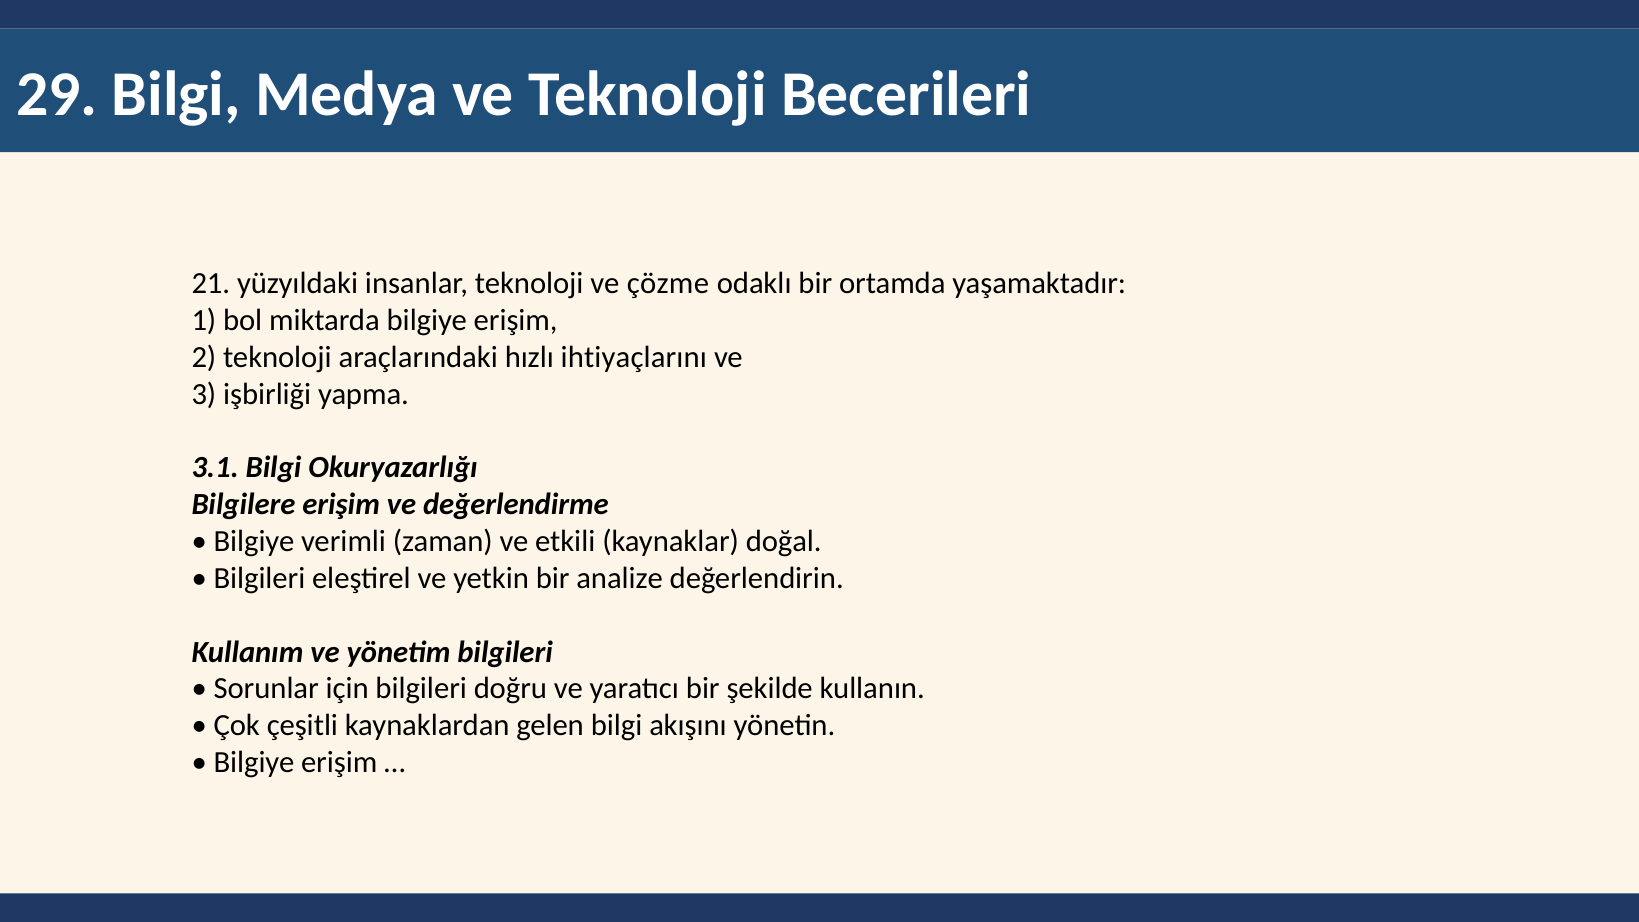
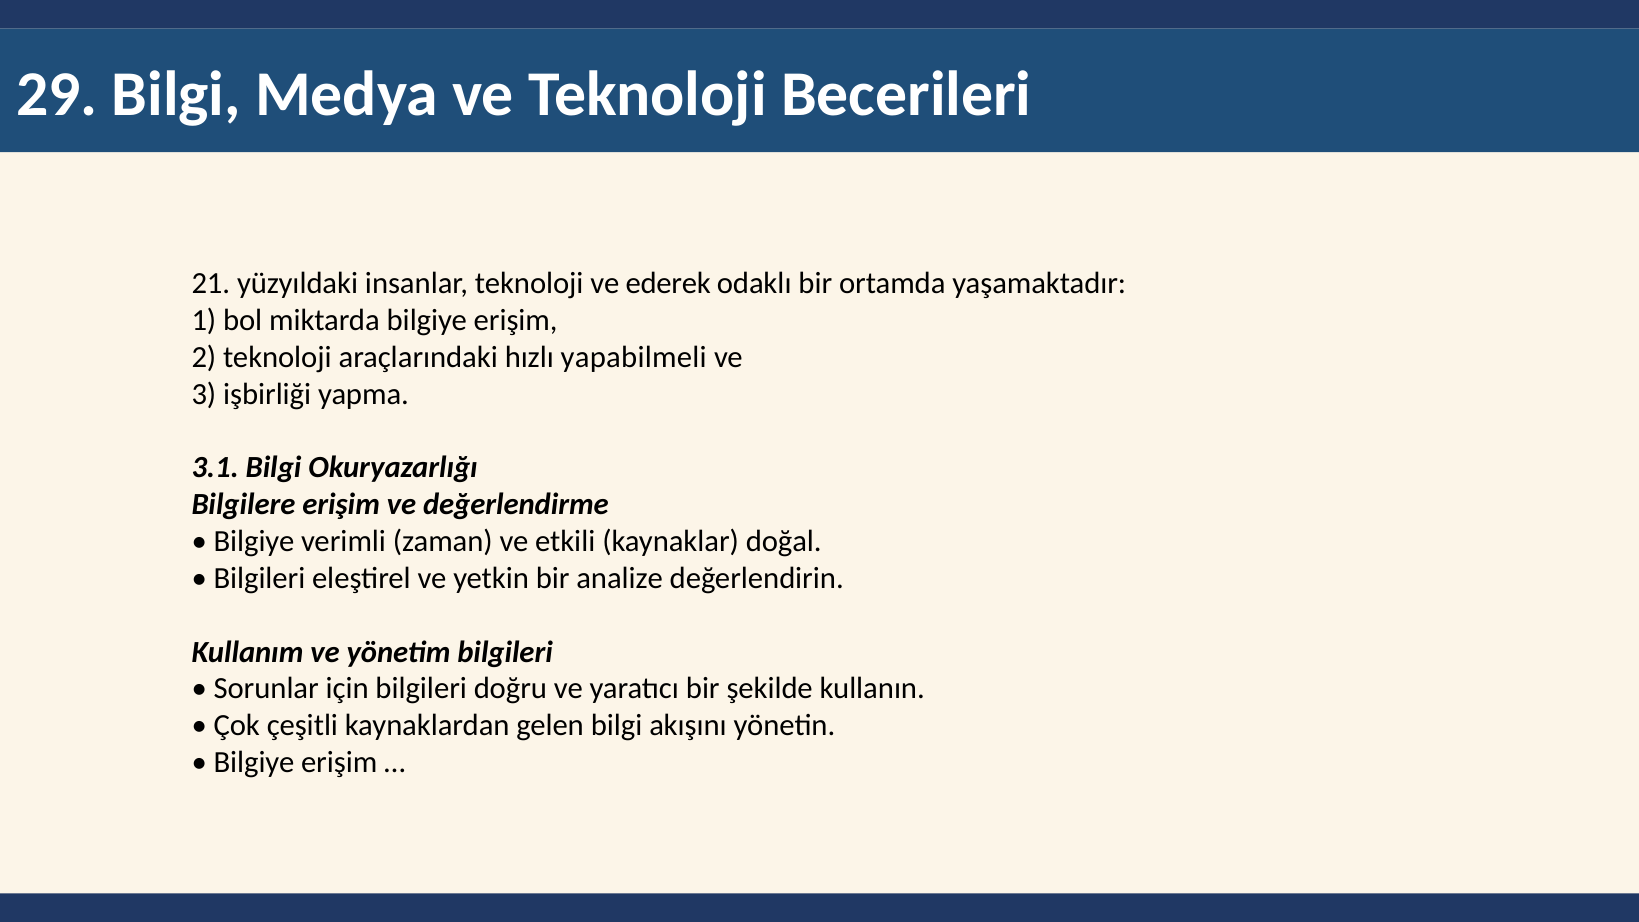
çözme: çözme -> ederek
ihtiyaçlarını: ihtiyaçlarını -> yapabilmeli
